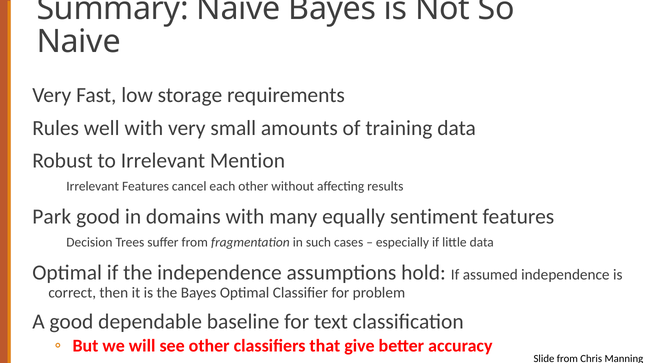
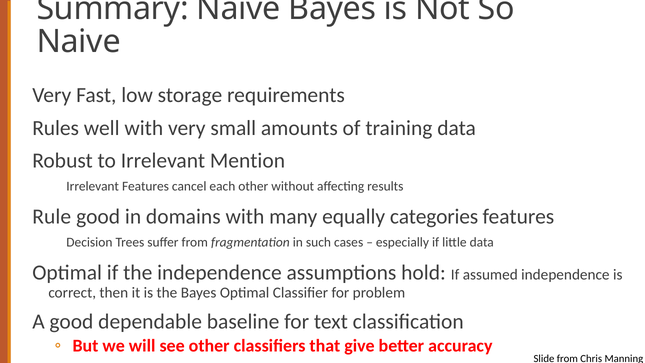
Park: Park -> Rule
sentiment: sentiment -> categories
